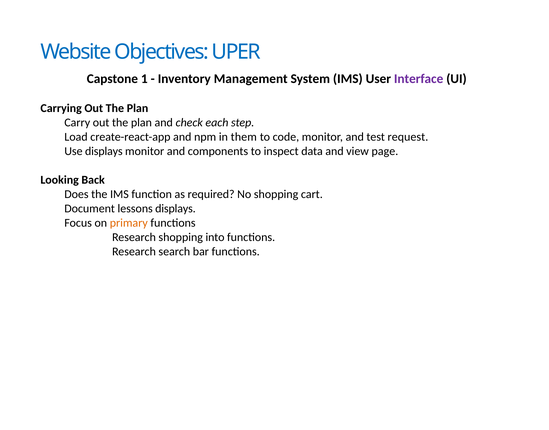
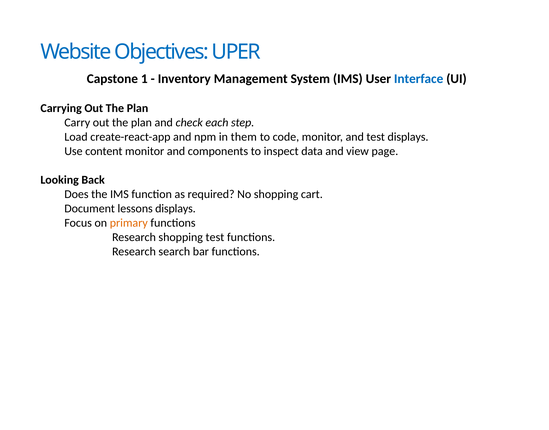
Interface colour: purple -> blue
test request: request -> displays
Use displays: displays -> content
shopping into: into -> test
